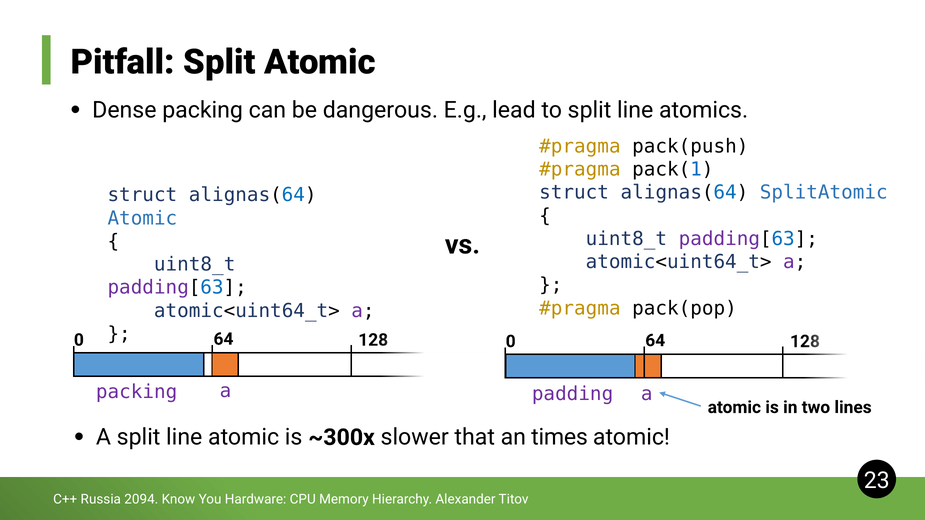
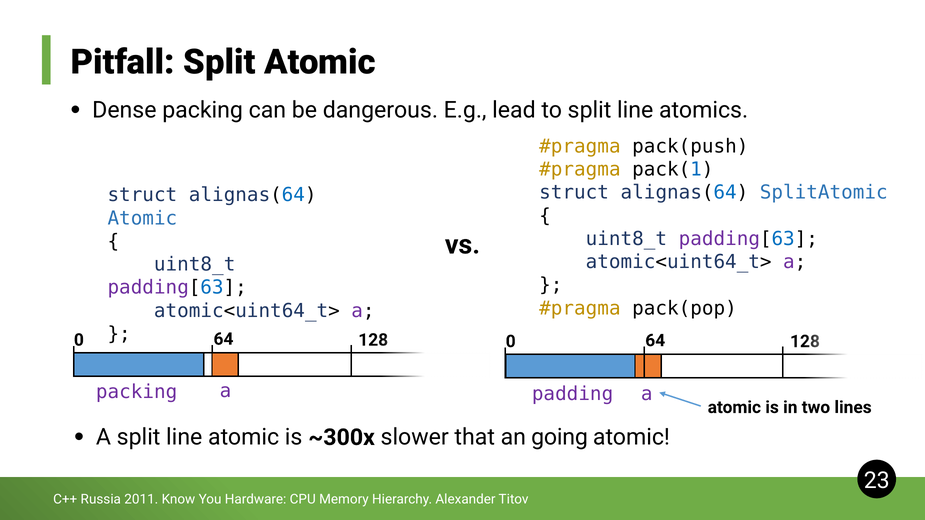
times: times -> going
2094: 2094 -> 2011
